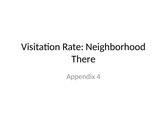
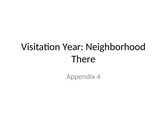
Rate: Rate -> Year
